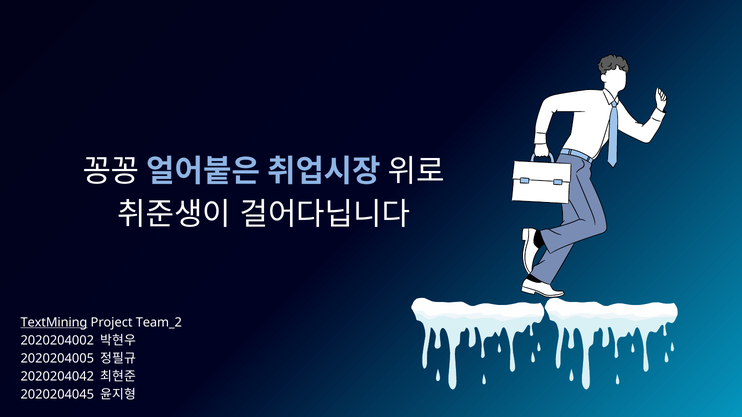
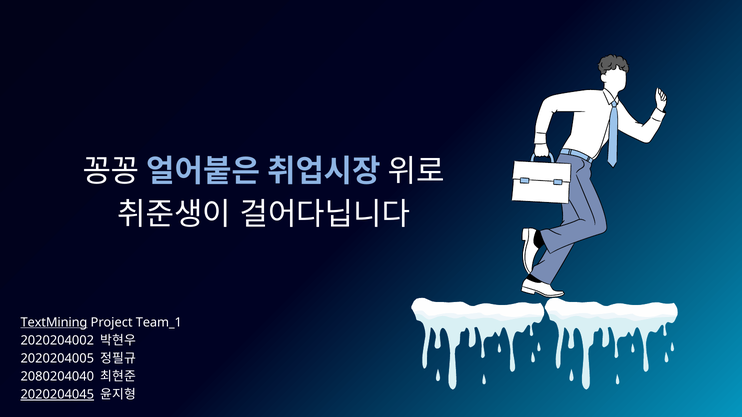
Team_2: Team_2 -> Team_1
2020204042: 2020204042 -> 2080204040
2020204045 underline: none -> present
